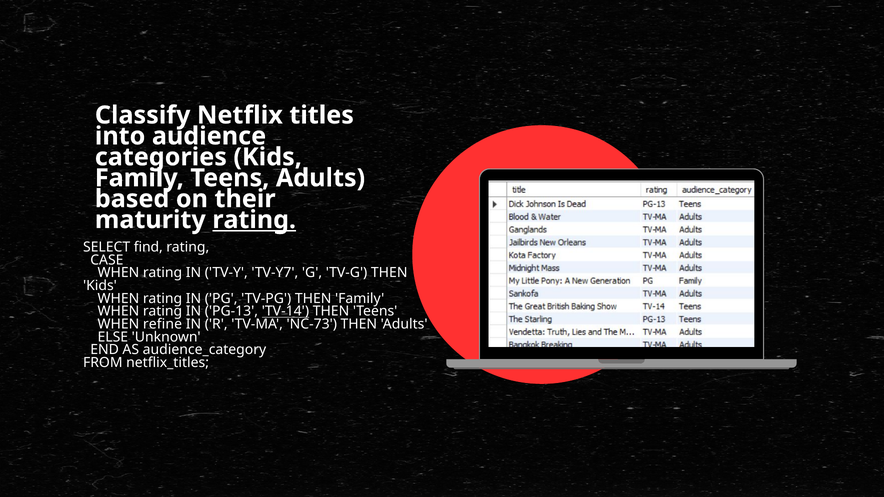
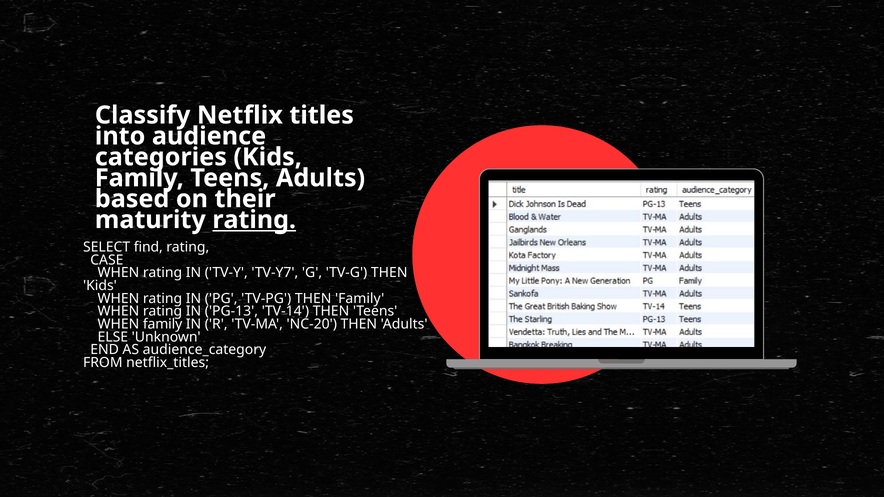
TV-14 underline: present -> none
WHEN refine: refine -> family
NC-73: NC-73 -> NC-20
